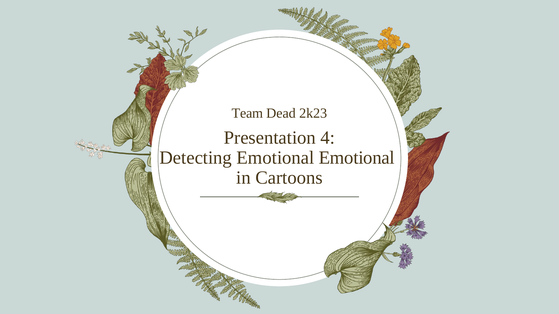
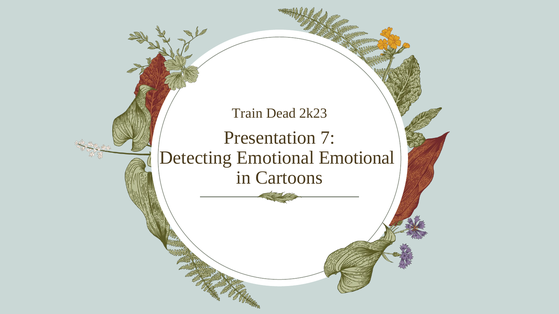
Team: Team -> Train
4: 4 -> 7
